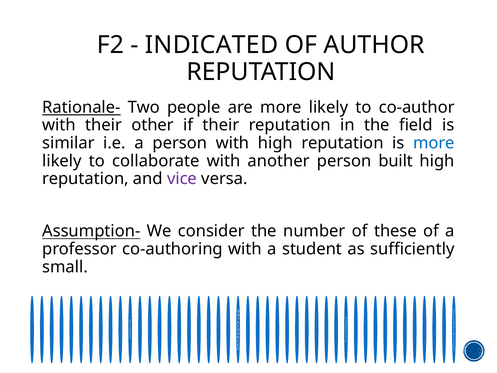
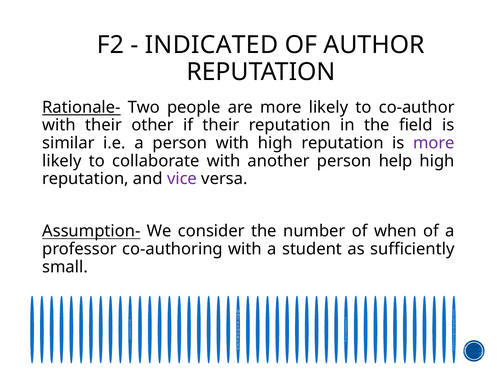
more at (434, 143) colour: blue -> purple
built: built -> help
these: these -> when
